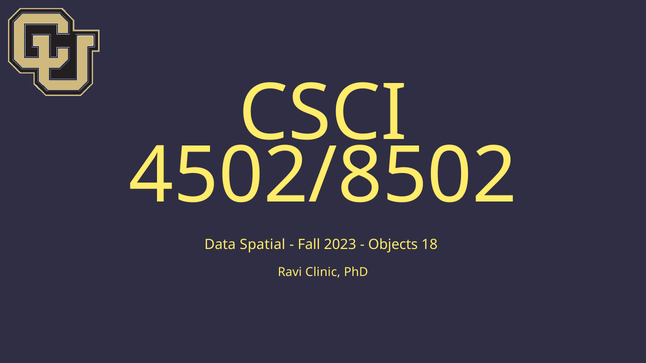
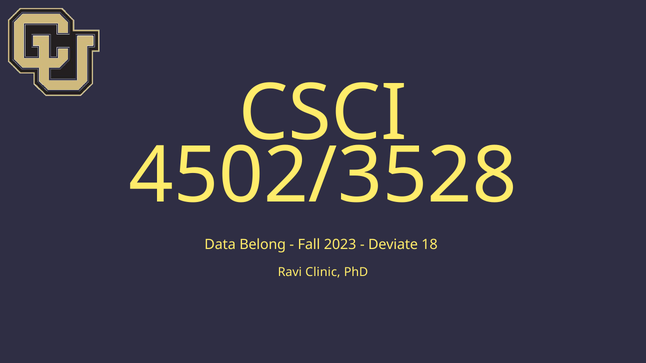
4502/8502: 4502/8502 -> 4502/3528
Spatial: Spatial -> Belong
Objects: Objects -> Deviate
